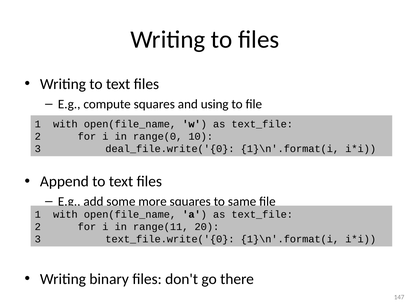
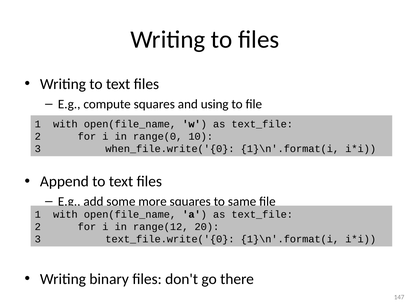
deal_file.write('{0: deal_file.write('{0 -> when_file.write('{0
range(11: range(11 -> range(12
